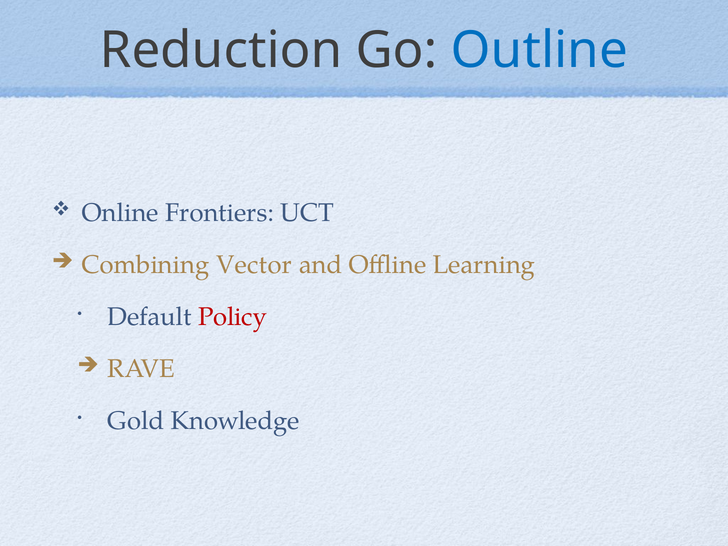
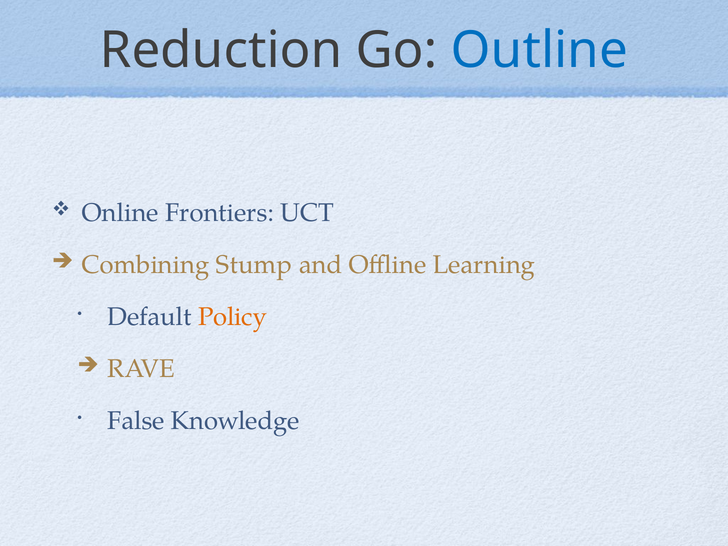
Vector: Vector -> Stump
Policy colour: red -> orange
Gold: Gold -> False
